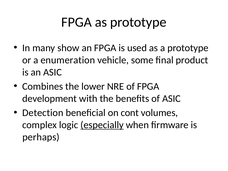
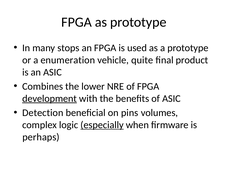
show: show -> stops
some: some -> quite
development underline: none -> present
cont: cont -> pins
